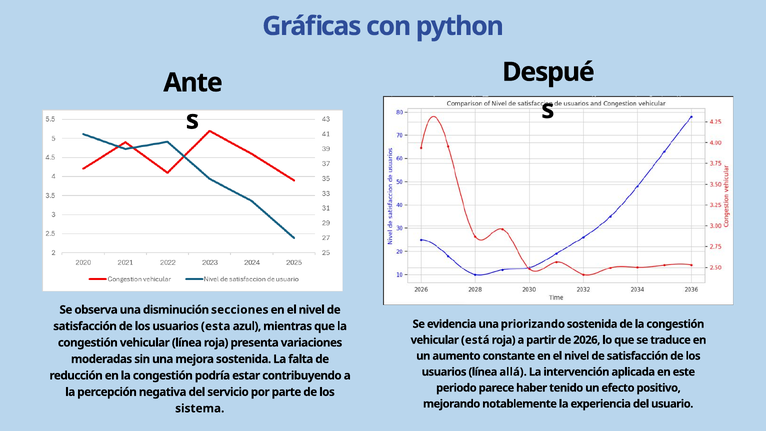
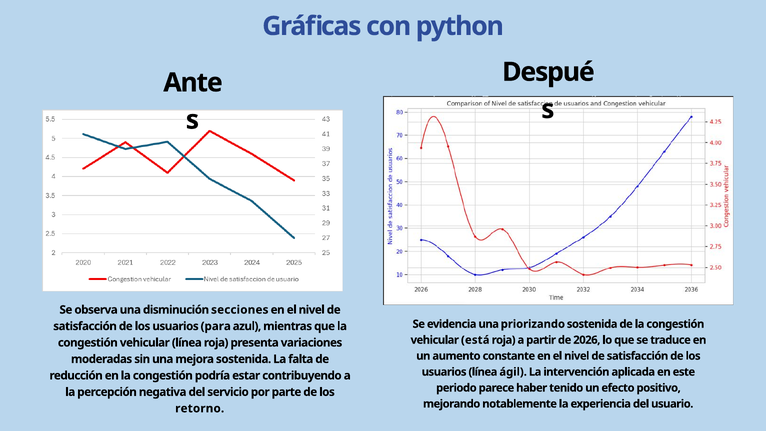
esta: esta -> para
allá: allá -> ágil
sistema: sistema -> retorno
